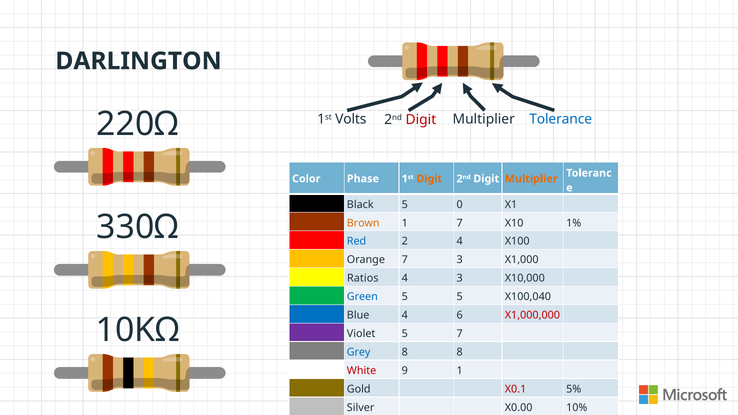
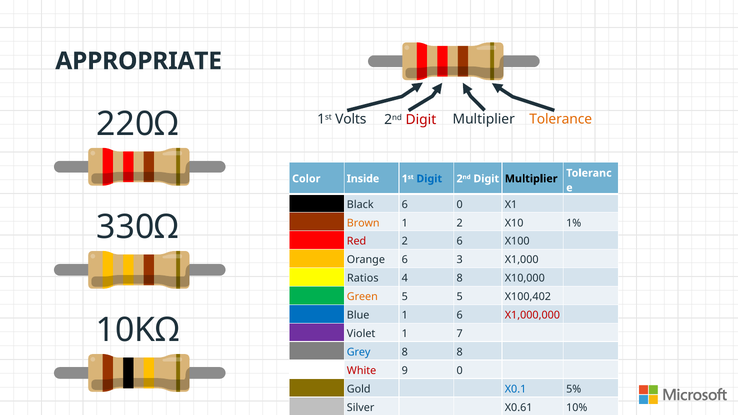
DARLINGTON: DARLINGTON -> APPROPRIATE
Tolerance colour: blue -> orange
Phase: Phase -> Inside
Digit at (429, 179) colour: orange -> blue
Multiplier at (531, 179) colour: orange -> black
Black 5: 5 -> 6
1 7: 7 -> 2
Red colour: blue -> red
2 4: 4 -> 6
Orange 7: 7 -> 6
4 3: 3 -> 8
Green colour: blue -> orange
X100,040: X100,040 -> X100,402
Blue 4: 4 -> 1
Violet 5: 5 -> 1
9 1: 1 -> 0
X0.1 colour: red -> blue
X0.00: X0.00 -> X0.61
